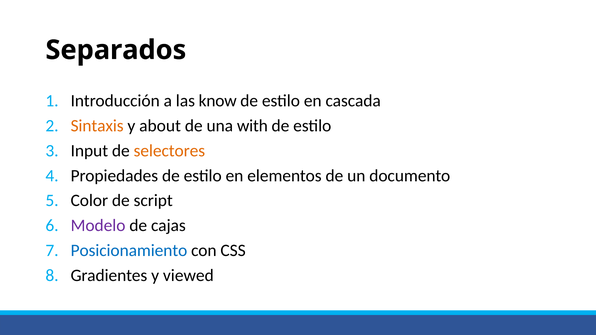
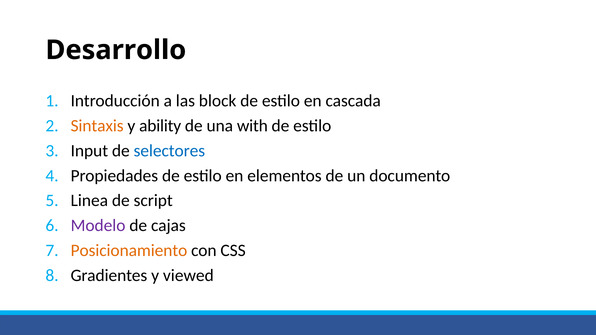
Separados: Separados -> Desarrollo
know: know -> block
about: about -> ability
selectores colour: orange -> blue
Color: Color -> Linea
Posicionamiento colour: blue -> orange
